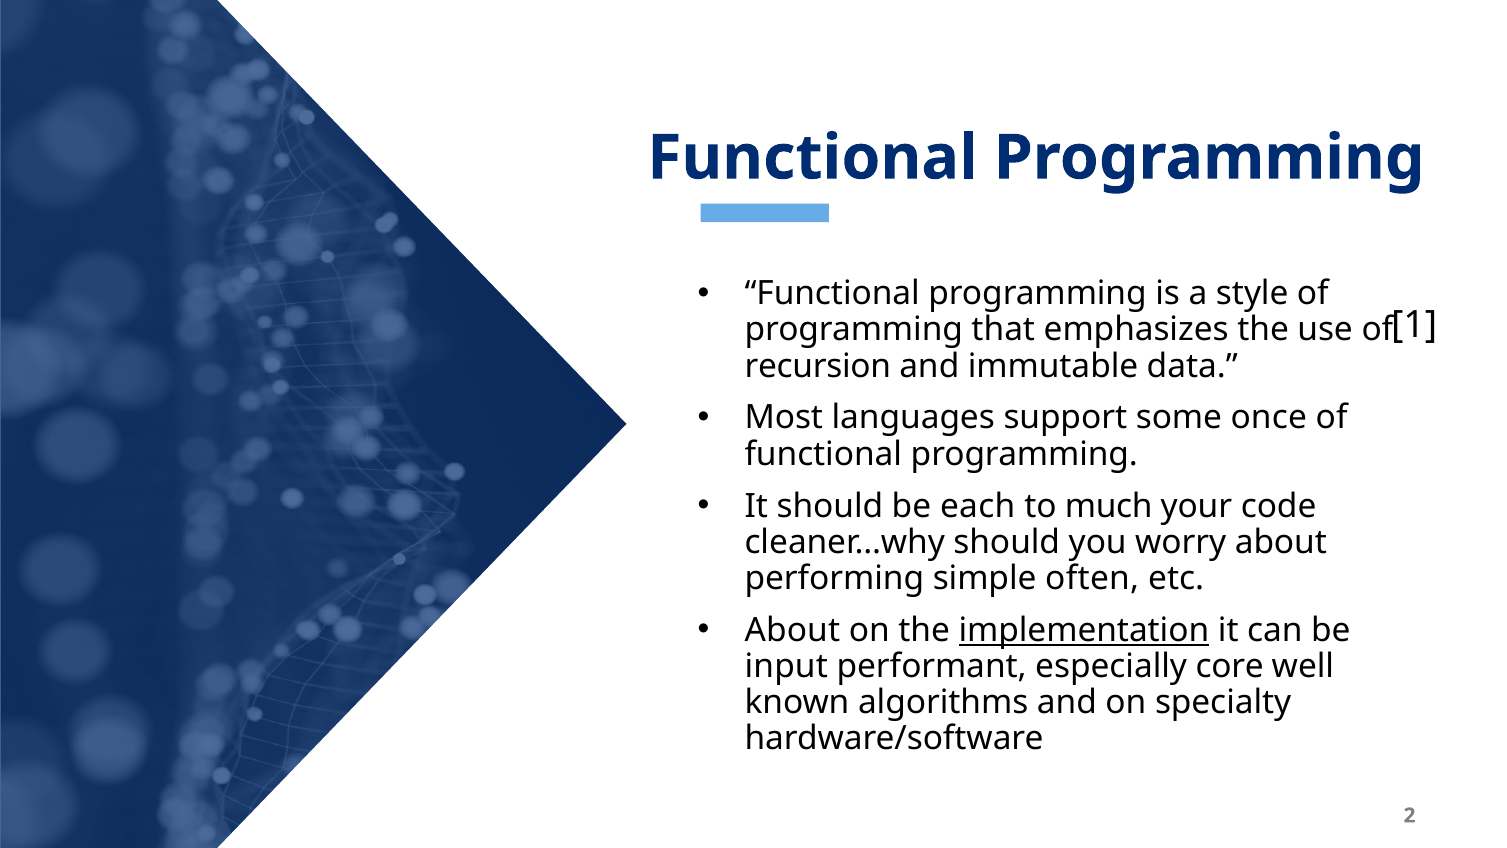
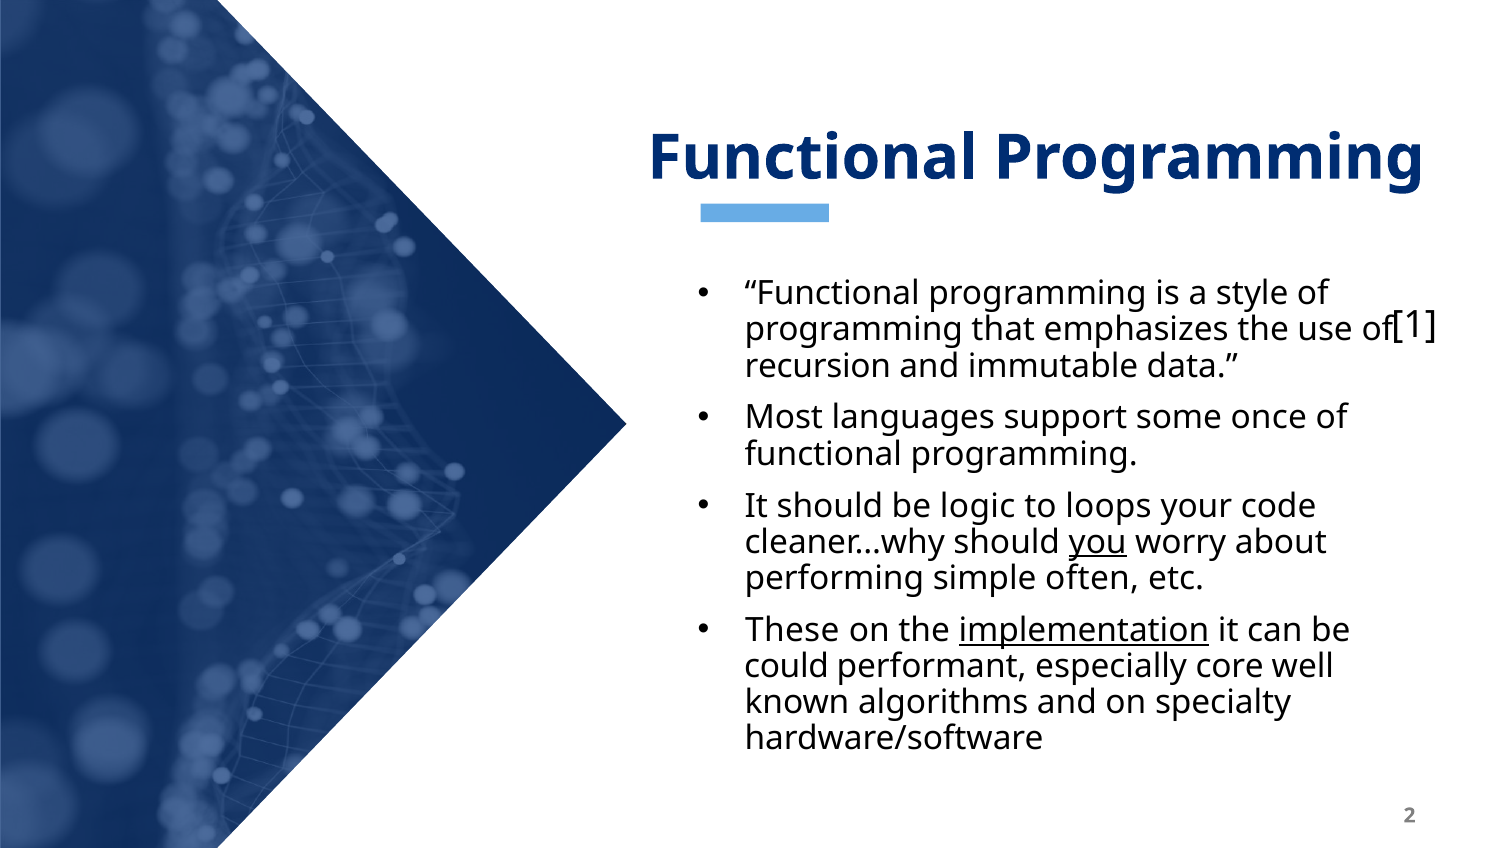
each: each -> logic
much: much -> loops
you underline: none -> present
About at (792, 630): About -> These
input: input -> could
